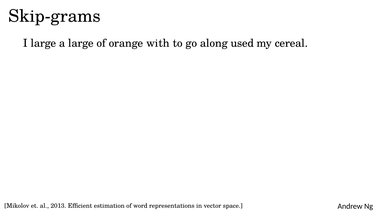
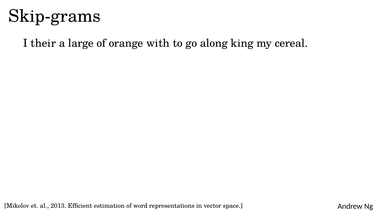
I large: large -> their
used: used -> king
